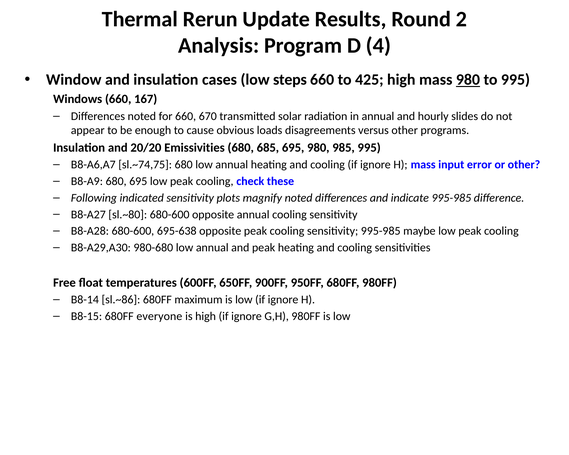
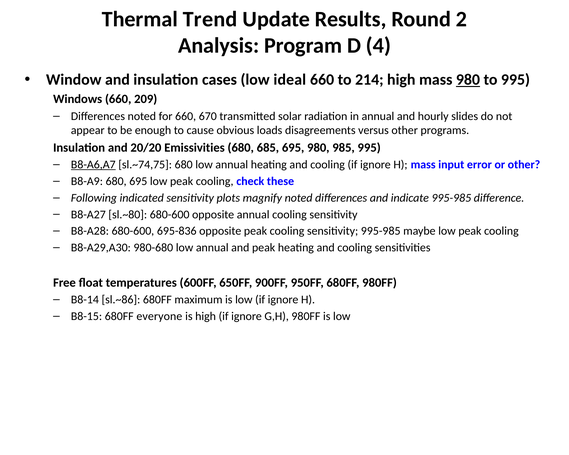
Rerun: Rerun -> Trend
steps: steps -> ideal
425: 425 -> 214
167: 167 -> 209
B8-A6,A7 underline: none -> present
695-638: 695-638 -> 695-836
